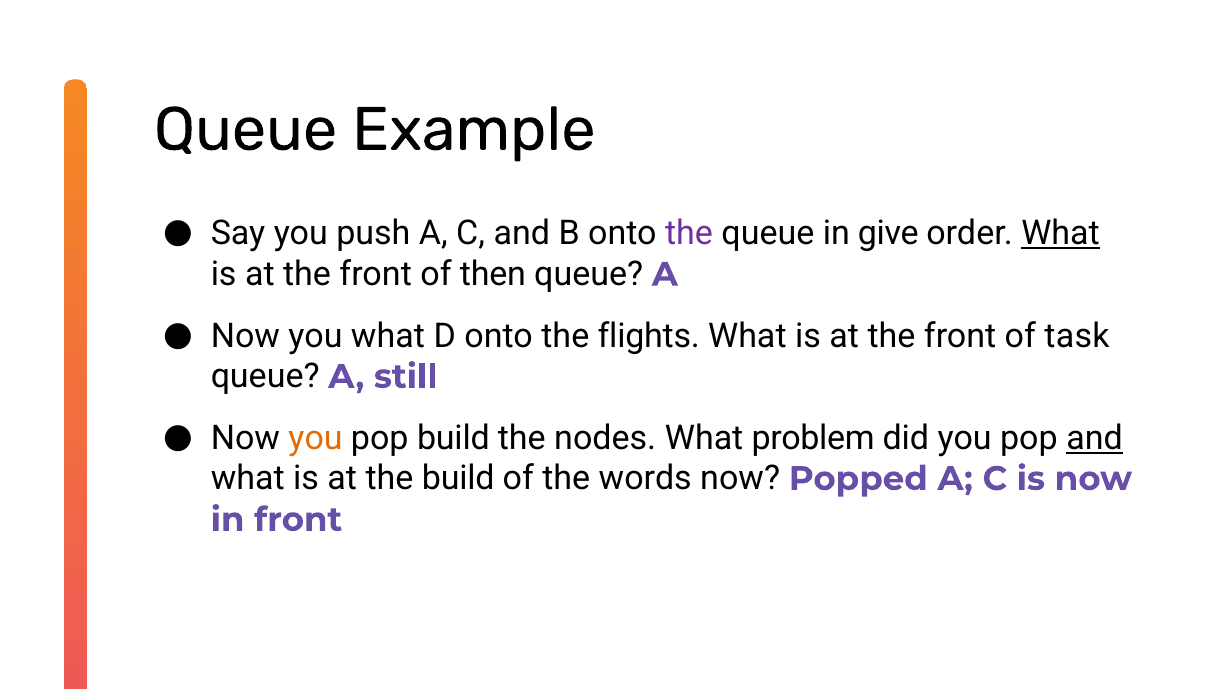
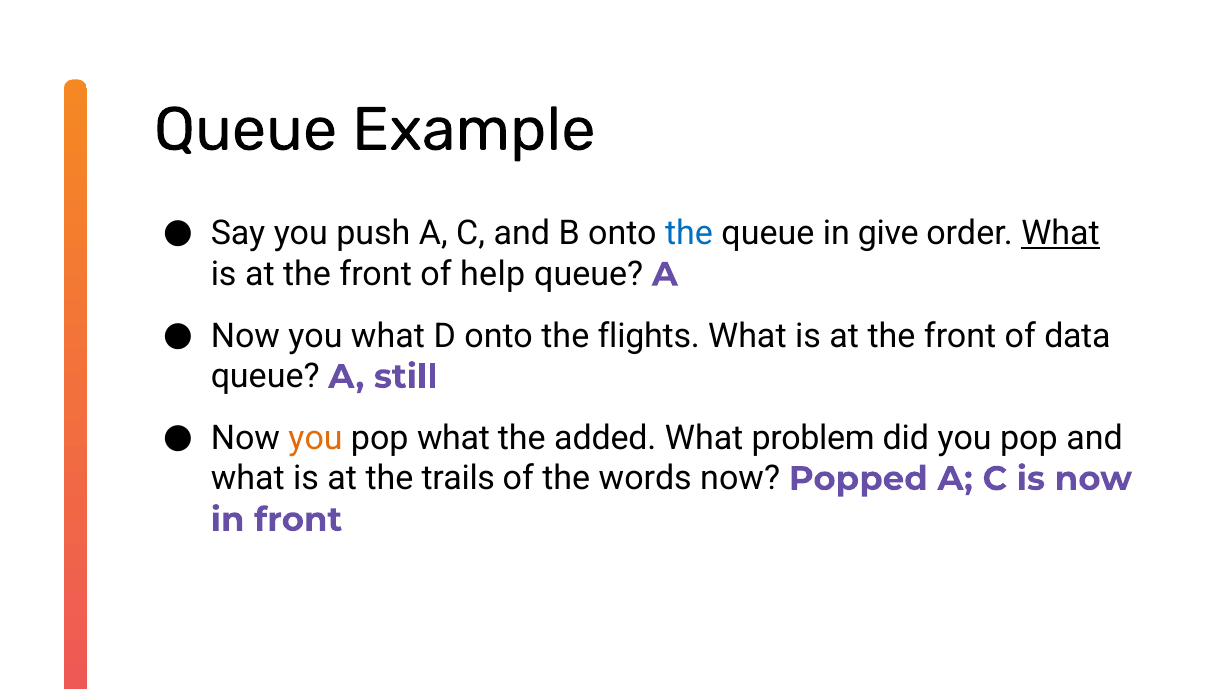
the at (689, 233) colour: purple -> blue
then: then -> help
task: task -> data
pop build: build -> what
nodes: nodes -> added
and at (1094, 438) underline: present -> none
the build: build -> trails
